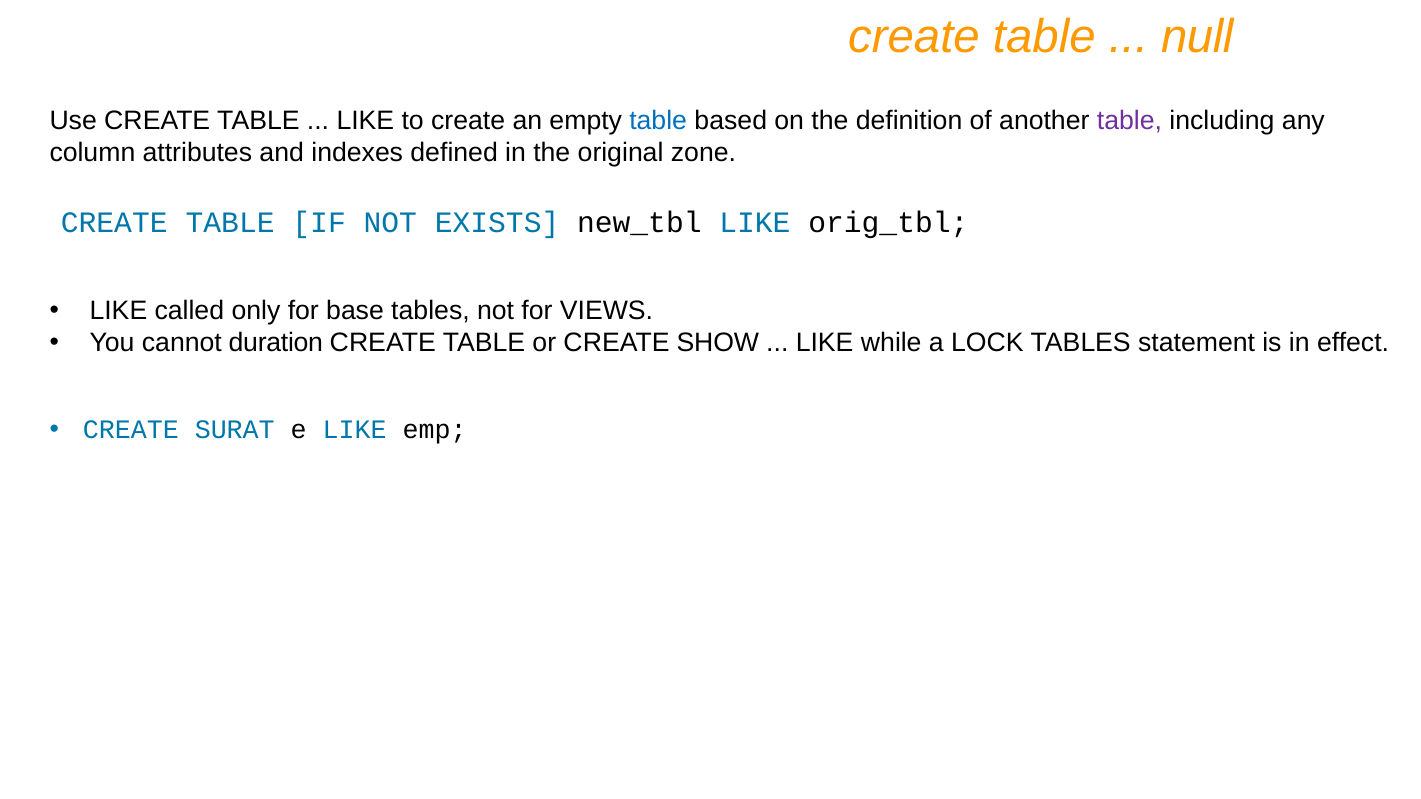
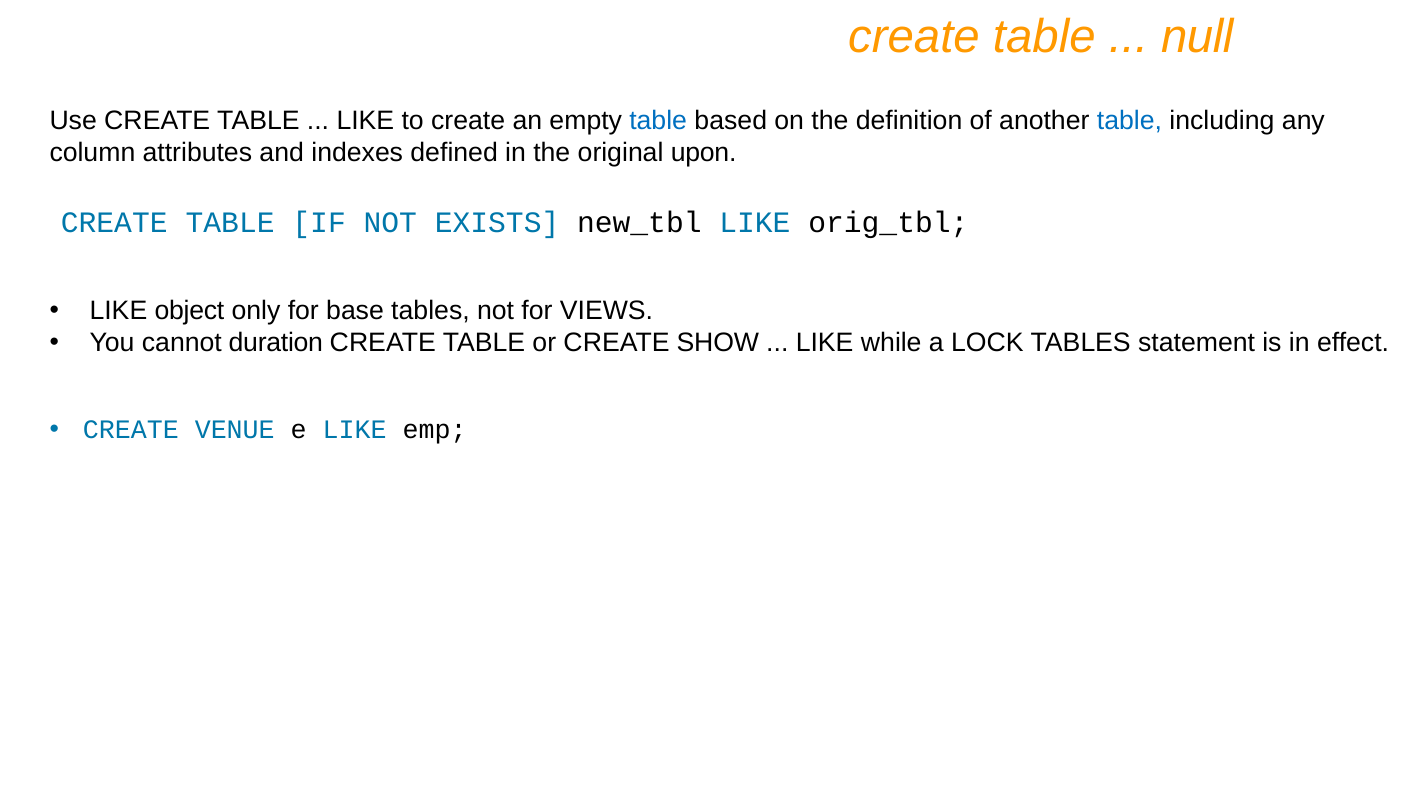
table at (1129, 121) colour: purple -> blue
zone: zone -> upon
called: called -> object
SURAT: SURAT -> VENUE
